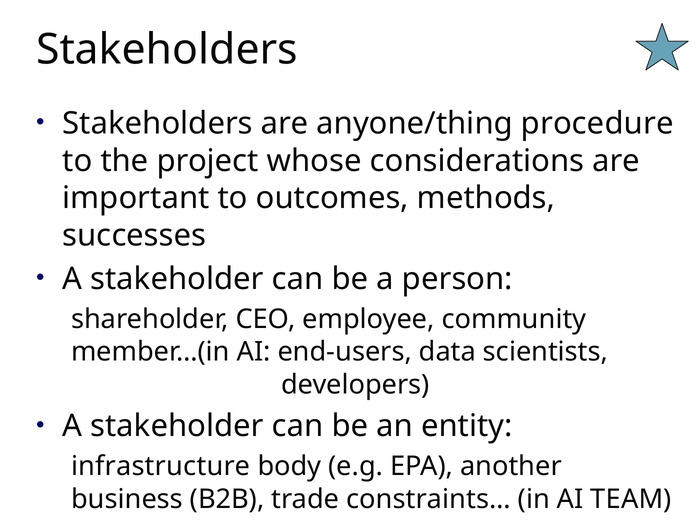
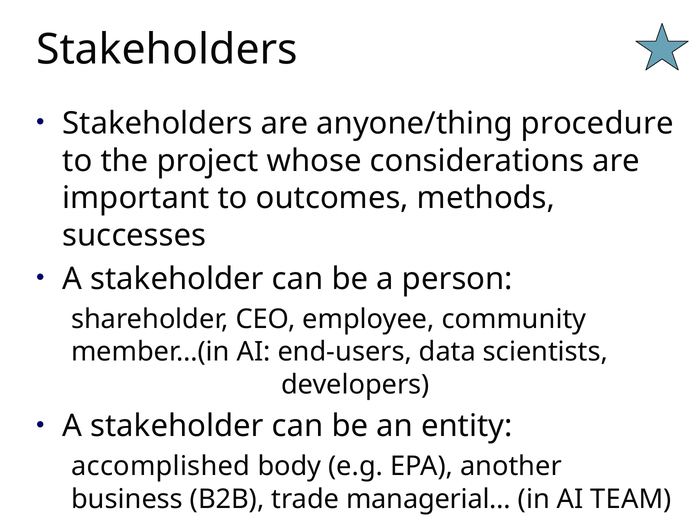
infrastructure: infrastructure -> accomplished
constraints…: constraints… -> managerial…
